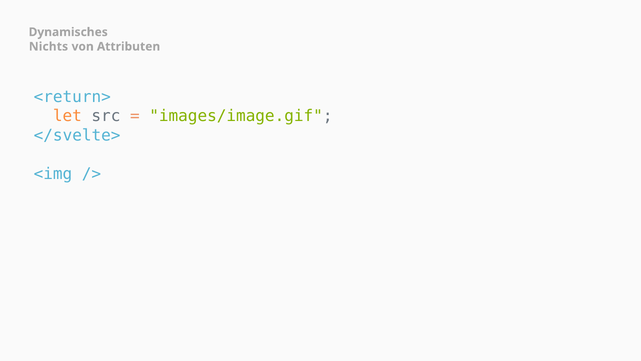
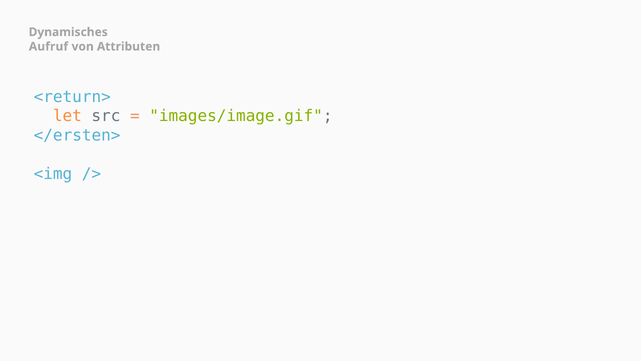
Nichts: Nichts -> Aufruf
</svelte>: </svelte> -> </ersten>
